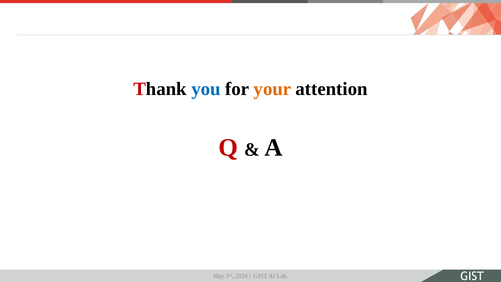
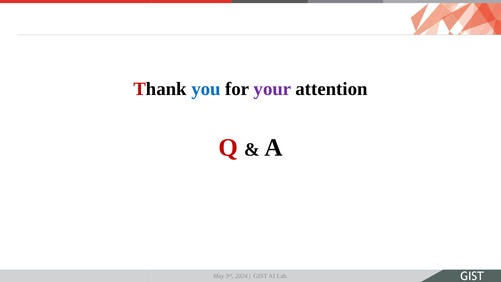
your colour: orange -> purple
